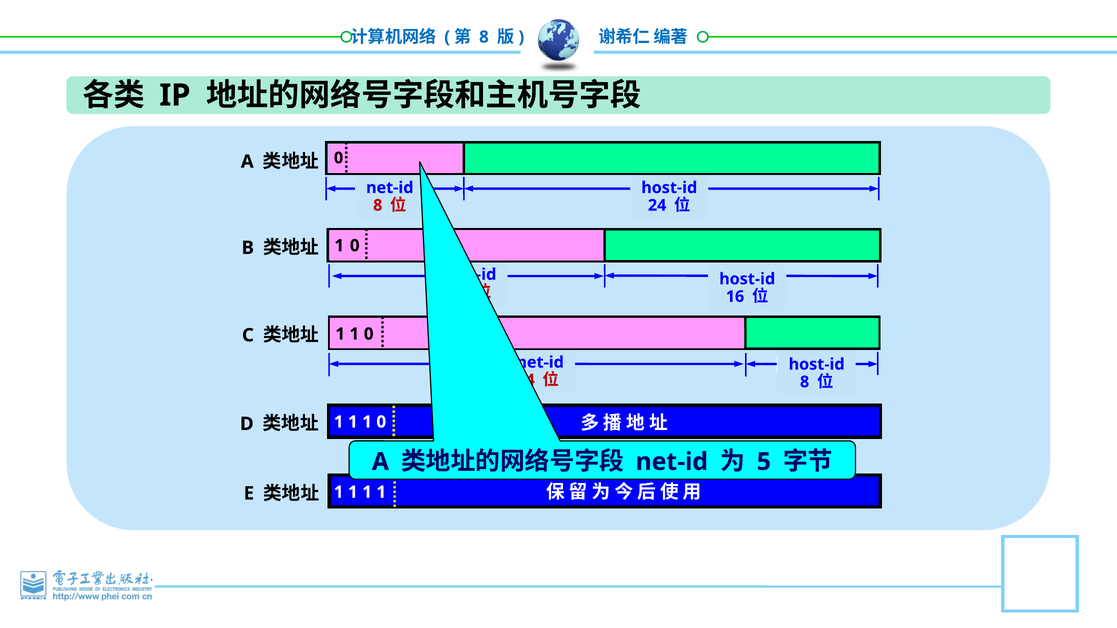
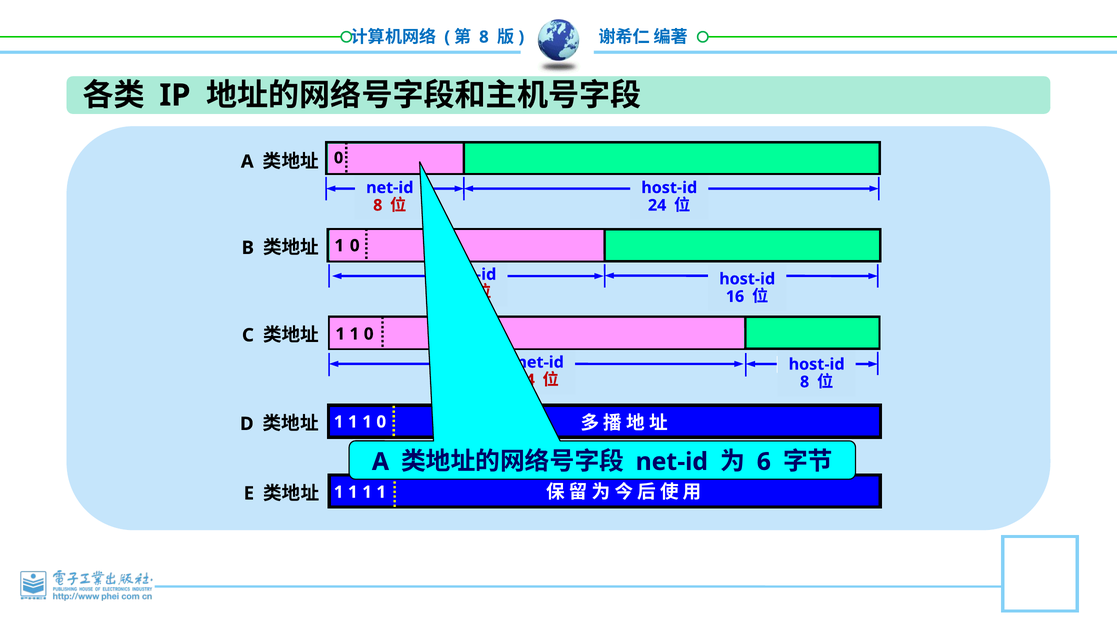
5: 5 -> 6
